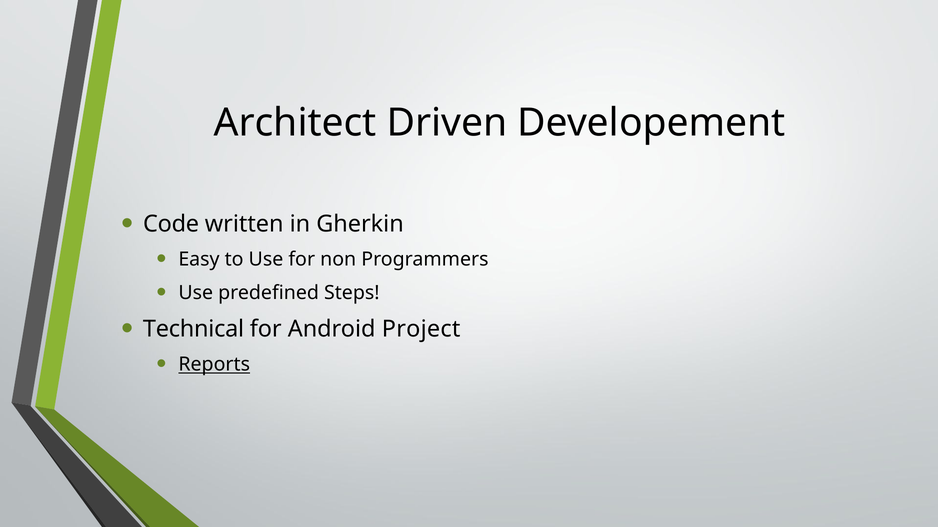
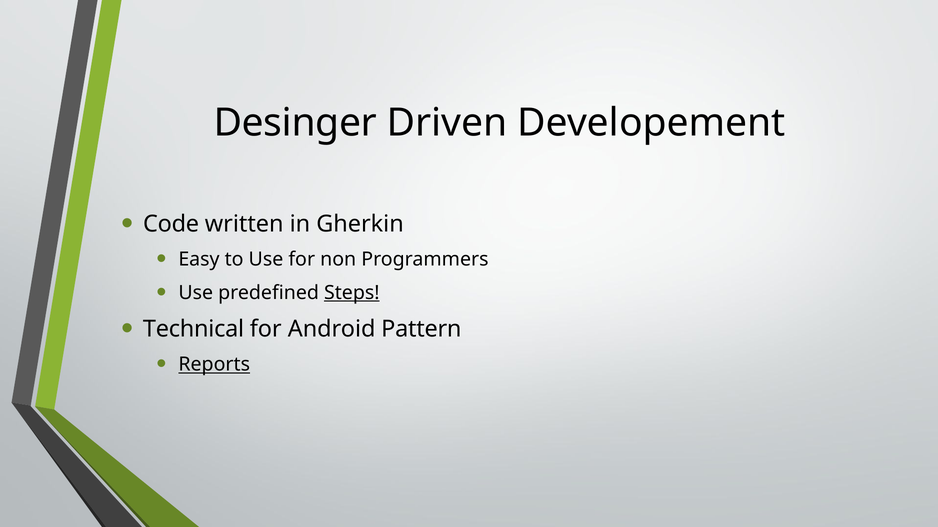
Architect: Architect -> Desinger
Steps underline: none -> present
Project: Project -> Pattern
